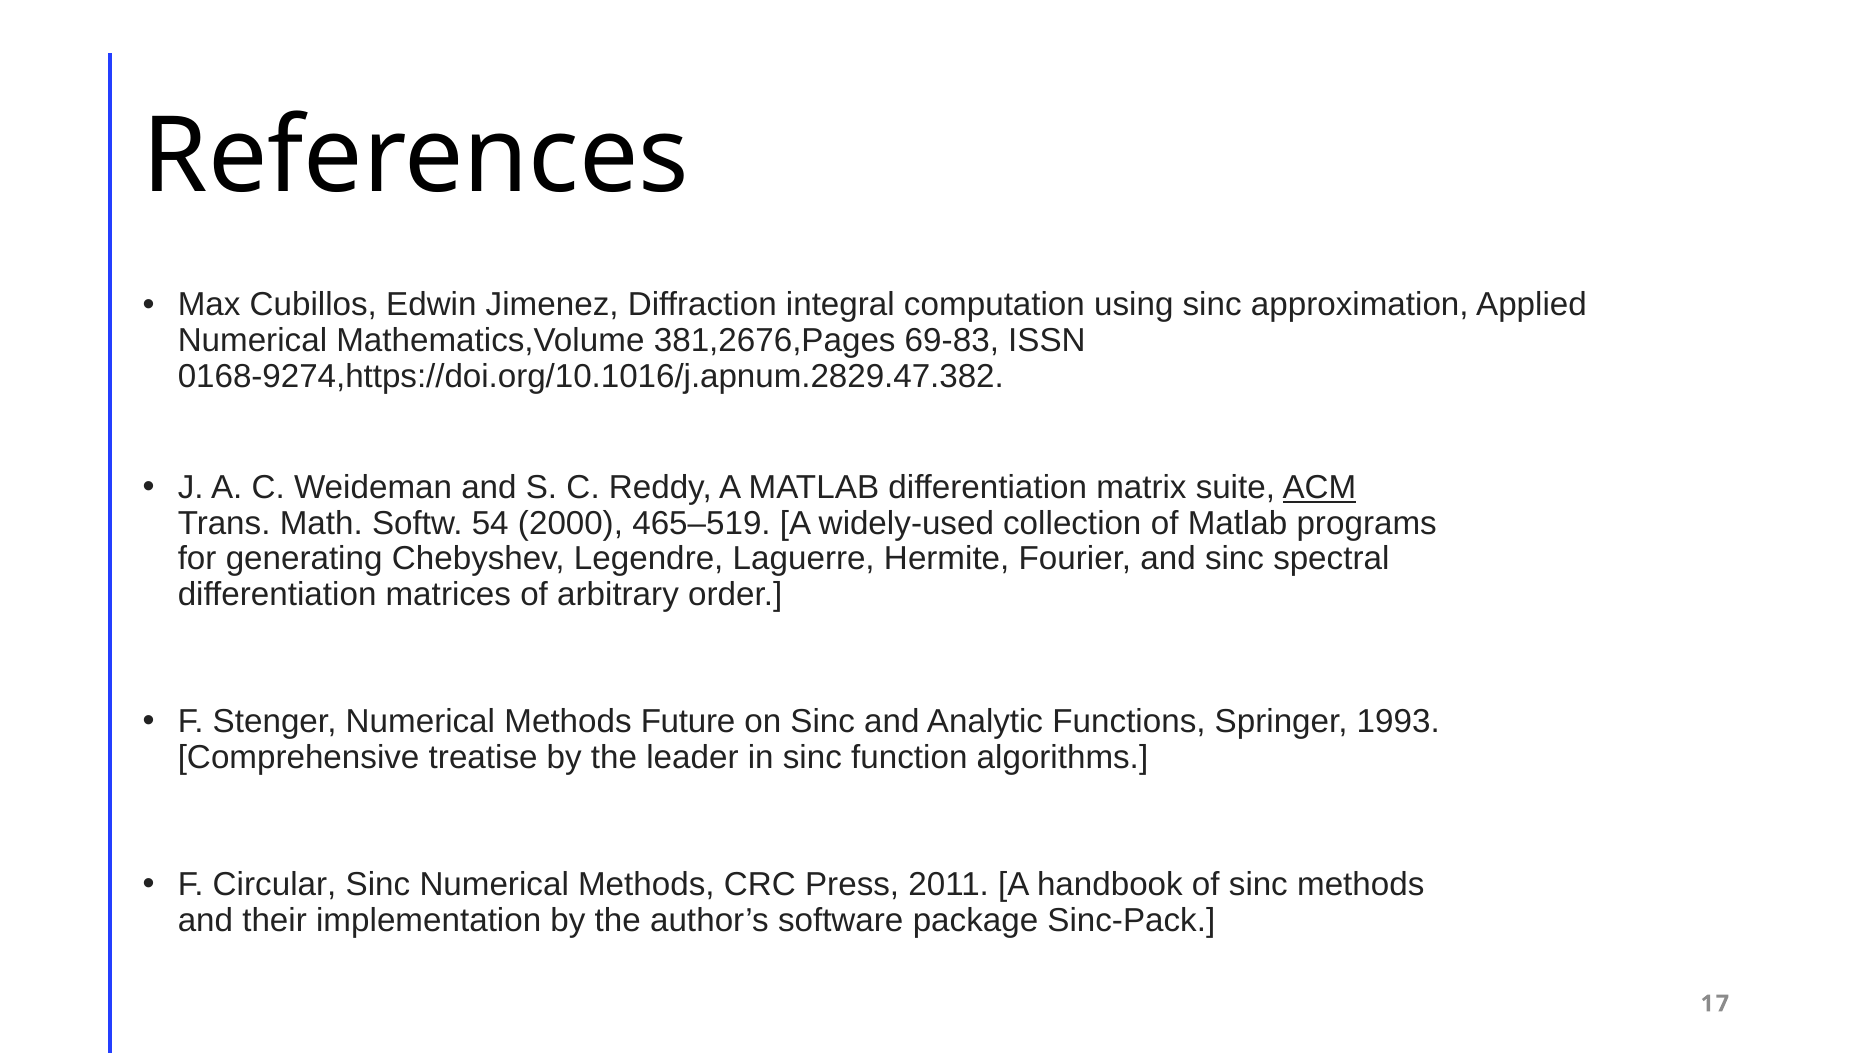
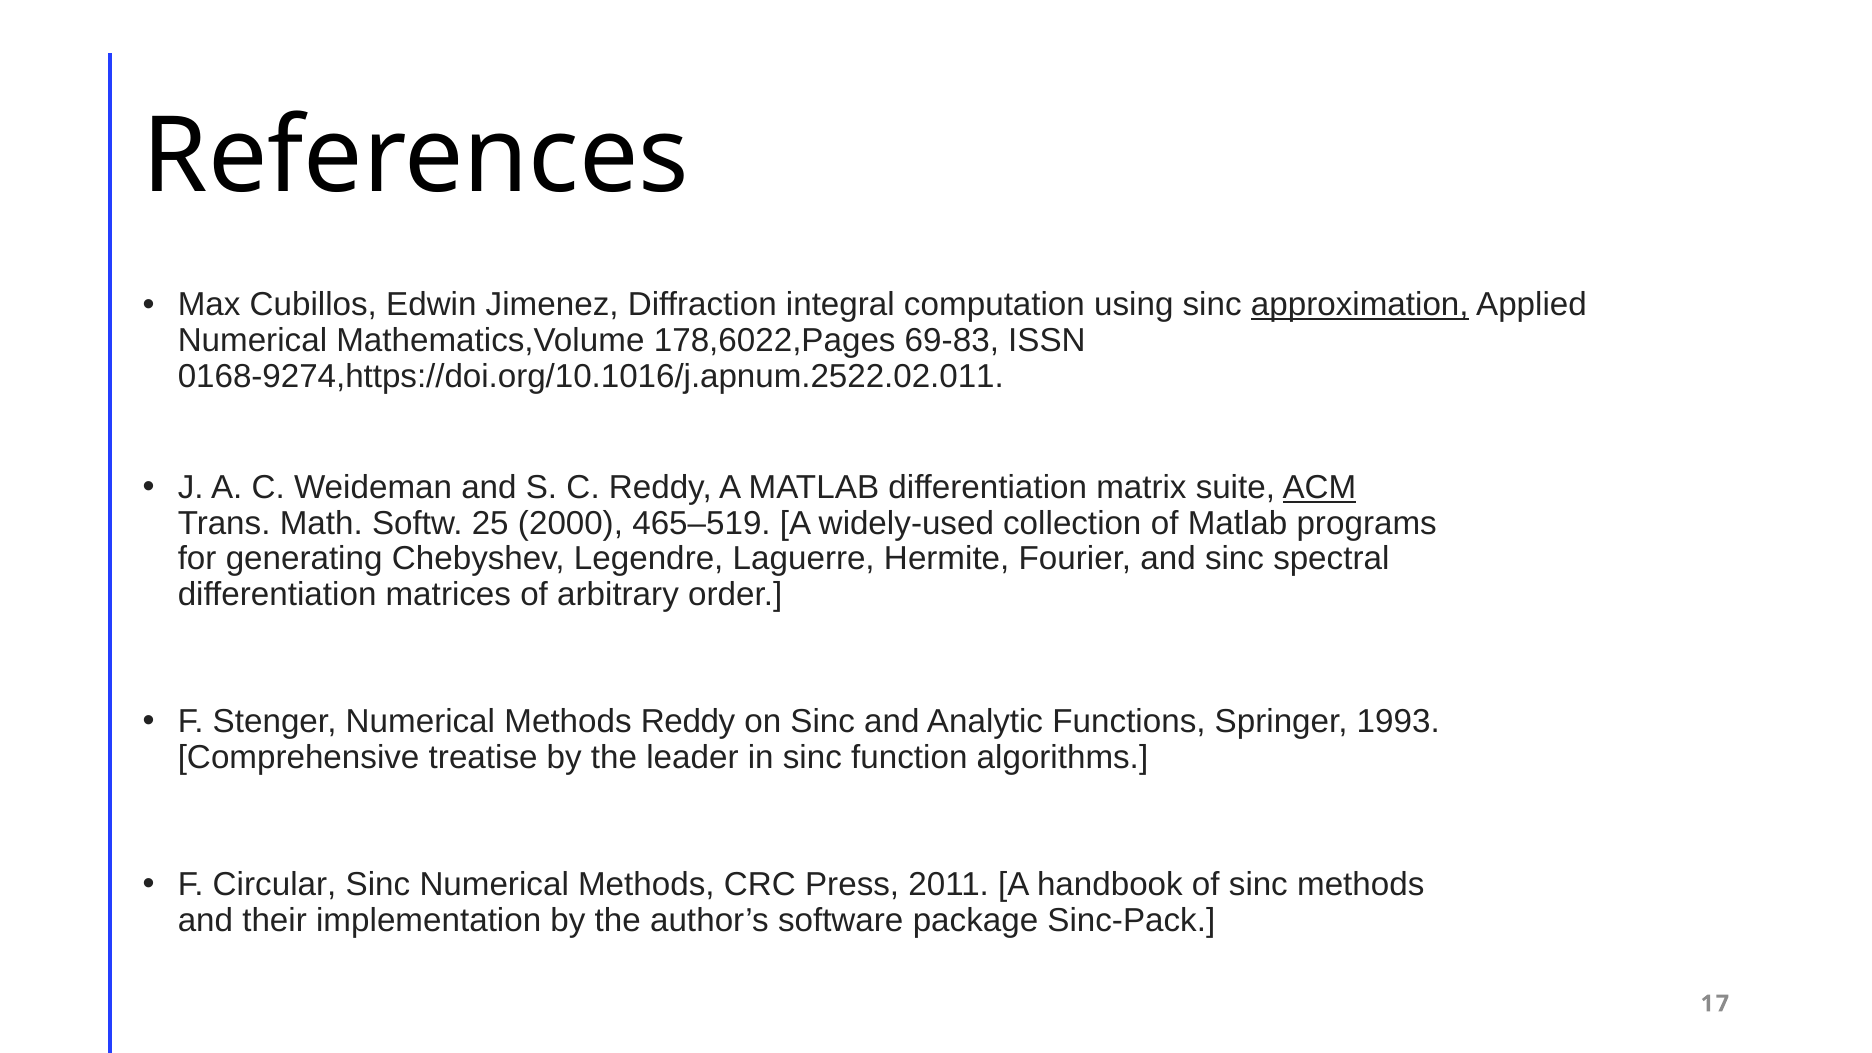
approximation underline: none -> present
381,2676,Pages: 381,2676,Pages -> 178,6022,Pages
0168-9274,https://doi.org/10.1016/j.apnum.2829.47.382: 0168-9274,https://doi.org/10.1016/j.apnum.2829.47.382 -> 0168-9274,https://doi.org/10.1016/j.apnum.2522.02.011
54: 54 -> 25
Methods Future: Future -> Reddy
